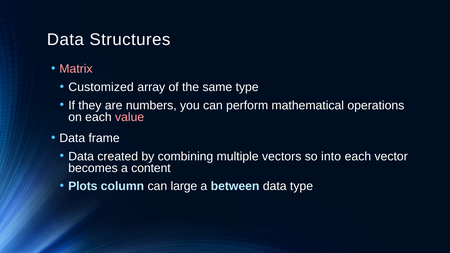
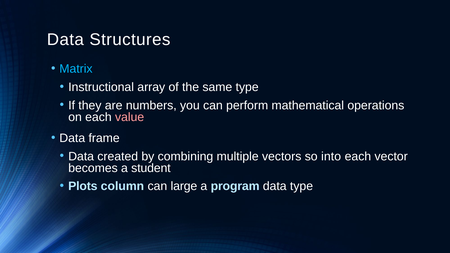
Matrix colour: pink -> light blue
Customized: Customized -> Instructional
content: content -> student
between: between -> program
